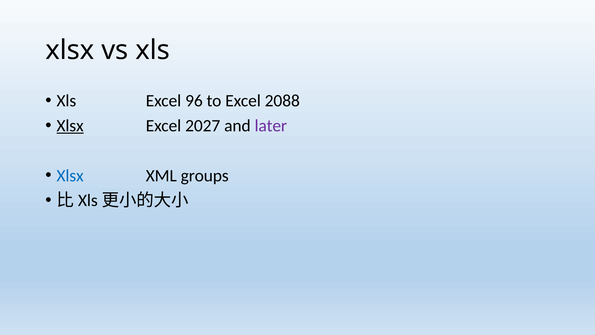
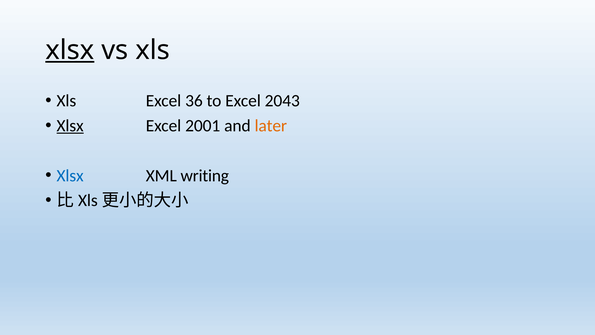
xlsx at (70, 50) underline: none -> present
96: 96 -> 36
2088: 2088 -> 2043
2027: 2027 -> 2001
later colour: purple -> orange
groups: groups -> writing
